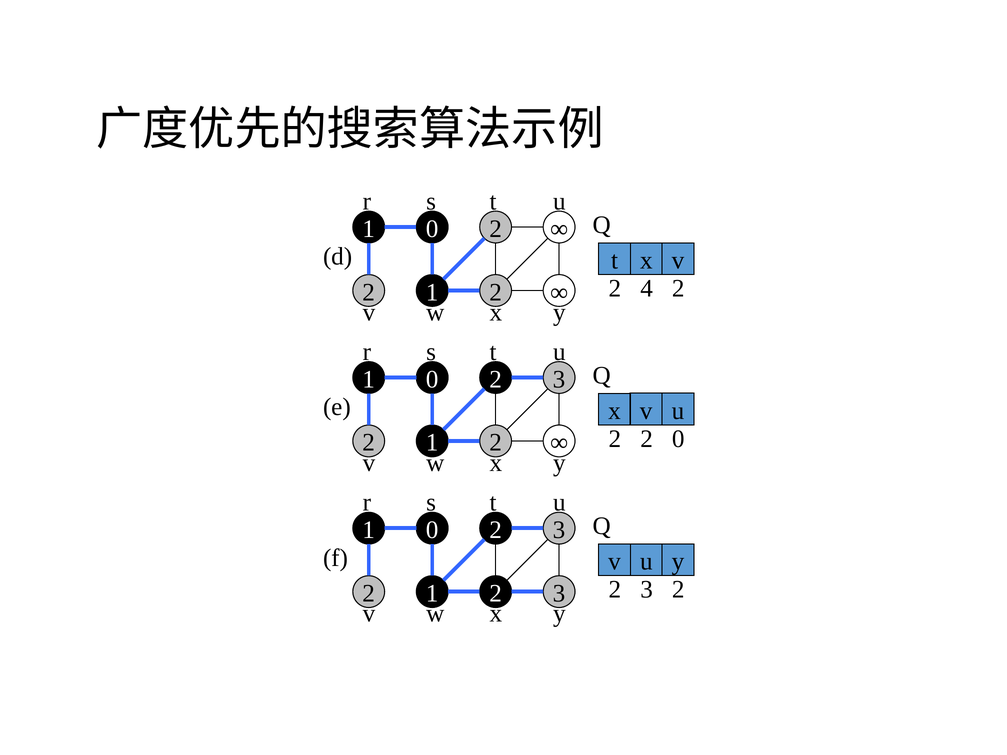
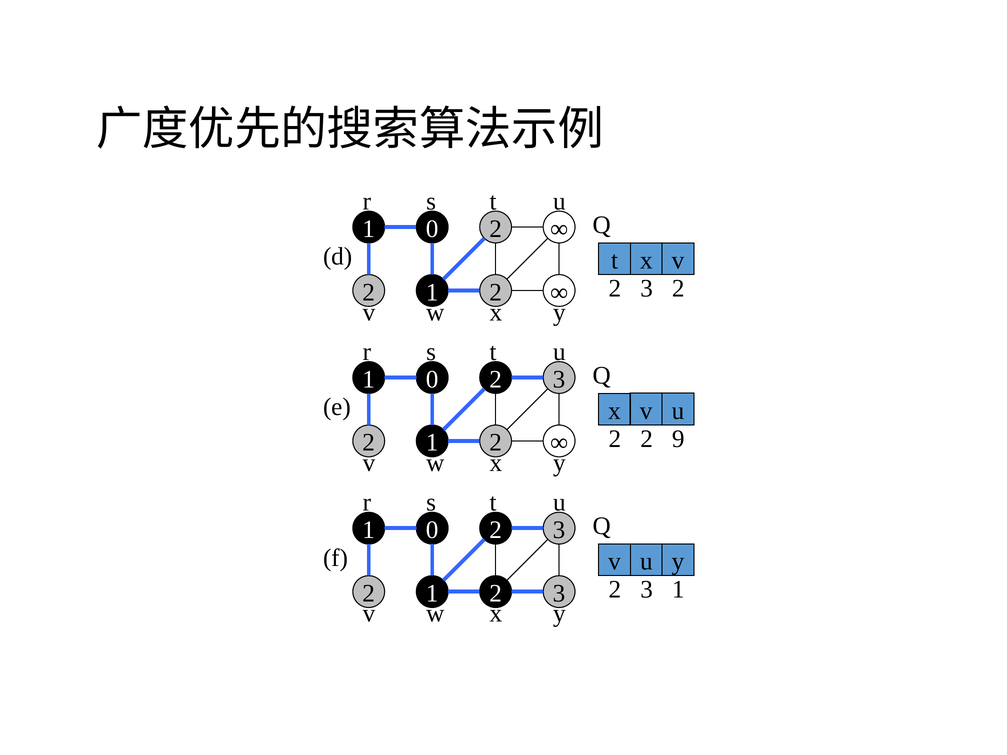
4 at (647, 289): 4 -> 3
2 2 0: 0 -> 9
3 2: 2 -> 1
